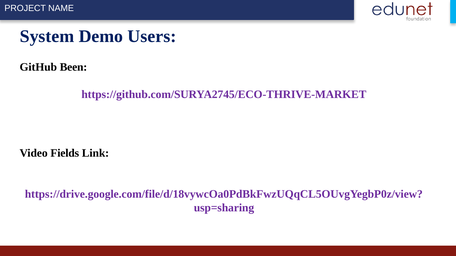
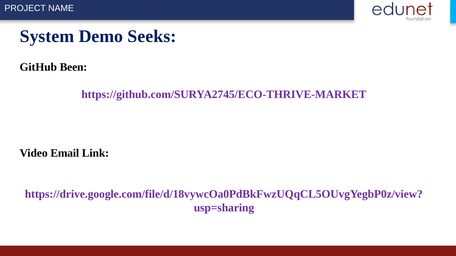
Users: Users -> Seeks
Fields: Fields -> Email
